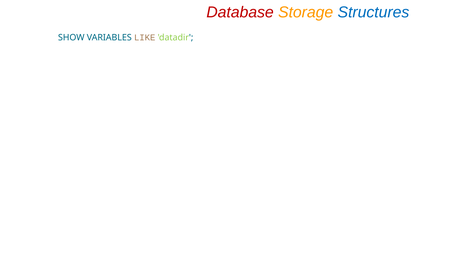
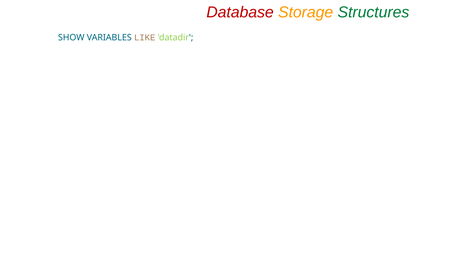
Structures colour: blue -> green
